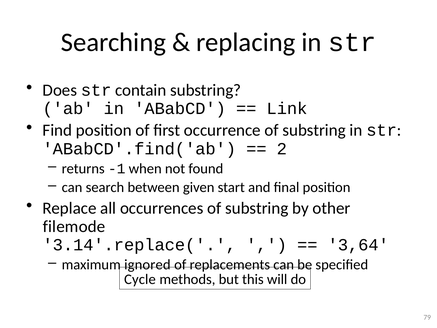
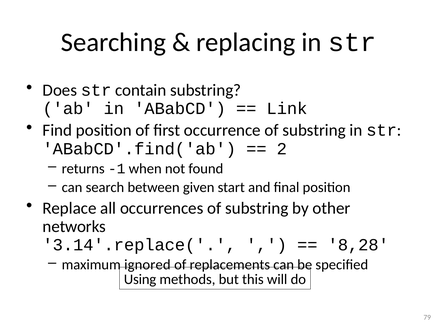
filemode: filemode -> networks
3,64: 3,64 -> 8,28
Cycle: Cycle -> Using
